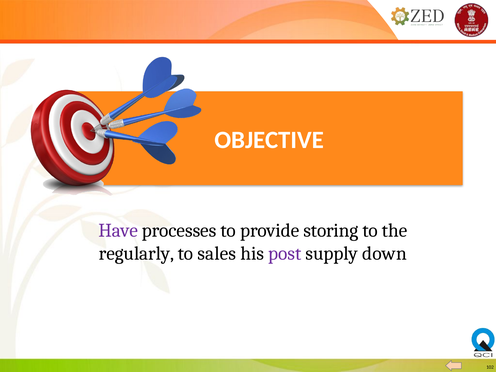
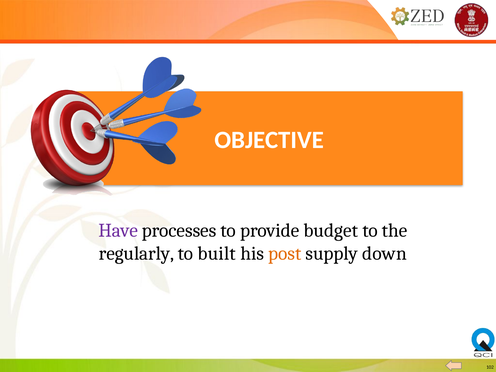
storing: storing -> budget
sales: sales -> built
post colour: purple -> orange
